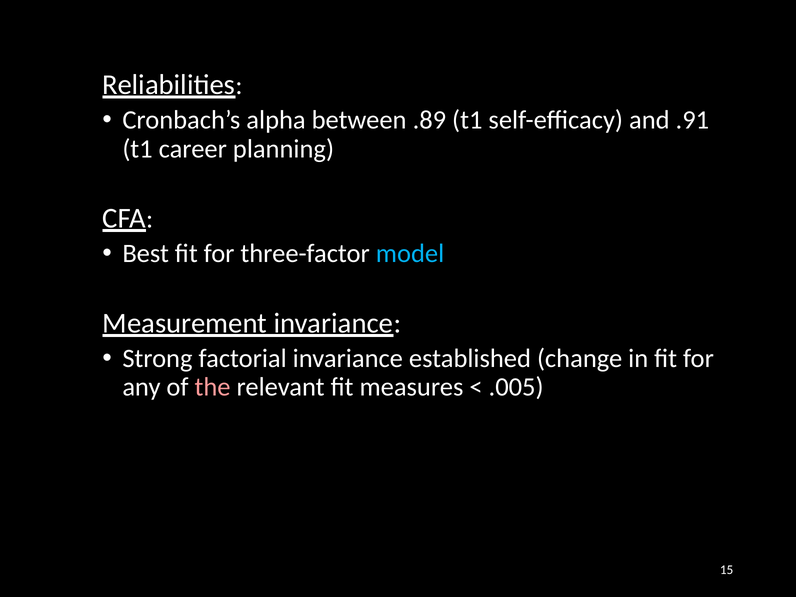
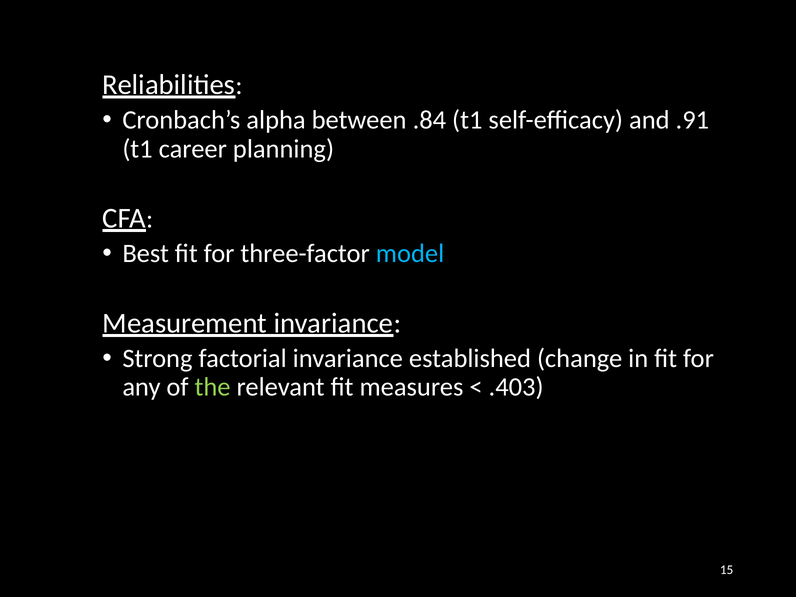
.89: .89 -> .84
the colour: pink -> light green
.005: .005 -> .403
